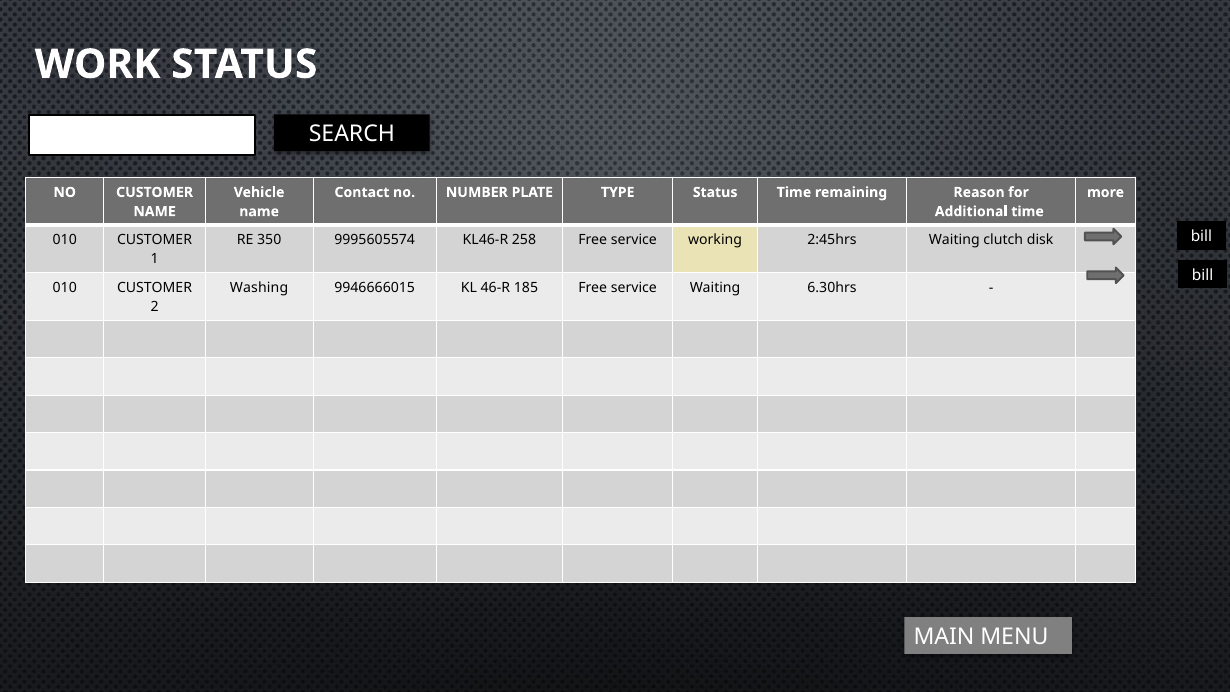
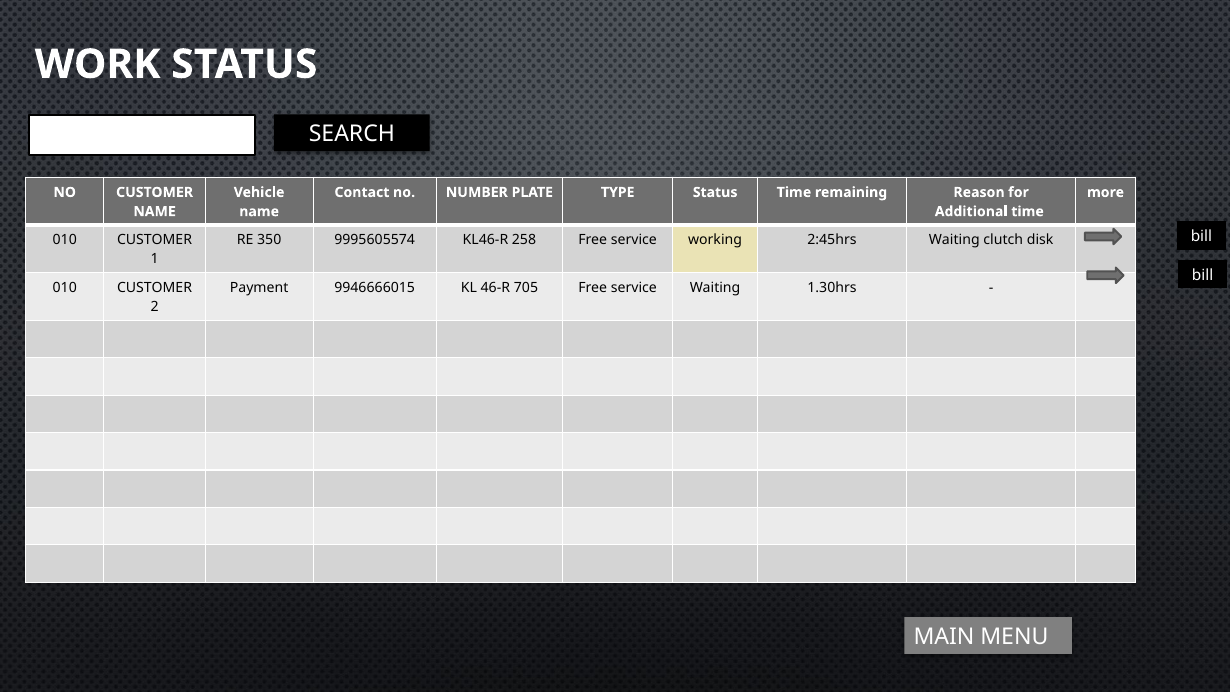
Washing: Washing -> Payment
185: 185 -> 705
6.30hrs: 6.30hrs -> 1.30hrs
